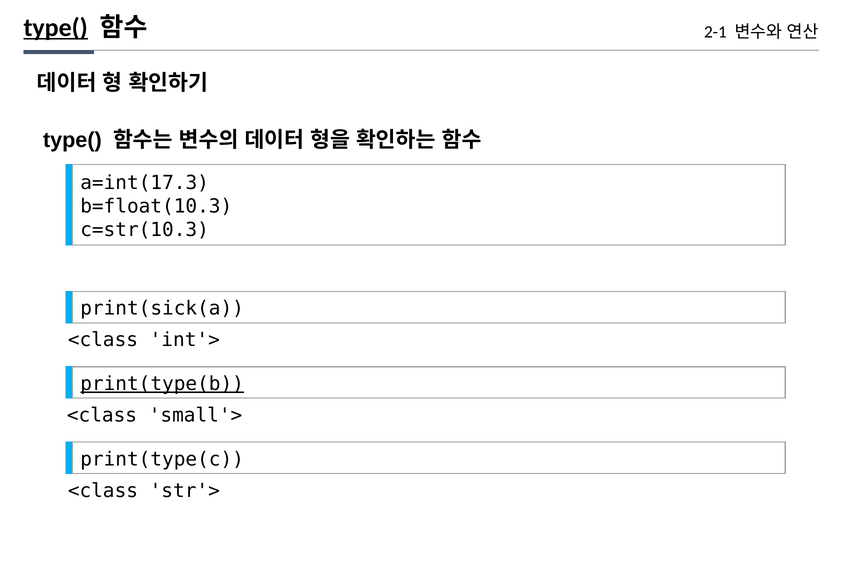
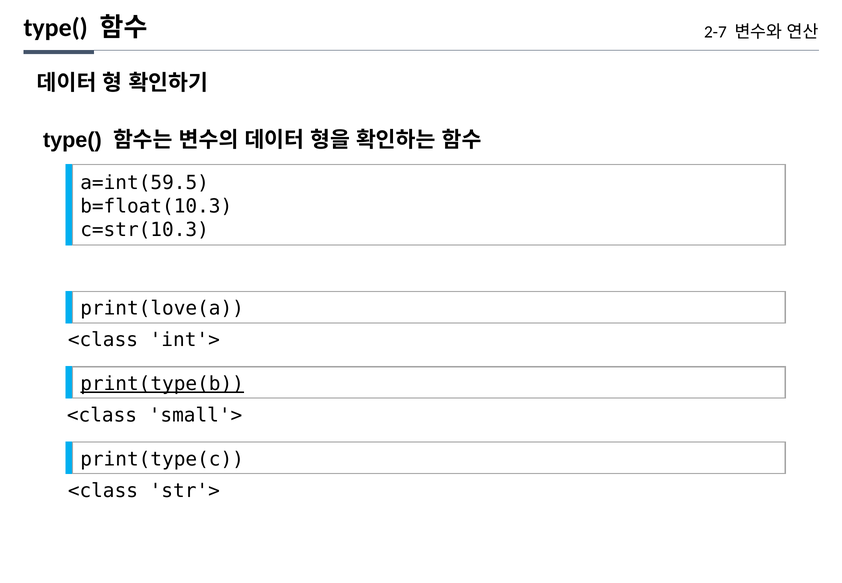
type( at (56, 28) underline: present -> none
2-1: 2-1 -> 2-7
a=int(17.3: a=int(17.3 -> a=int(59.5
print(sick(a: print(sick(a -> print(love(a
